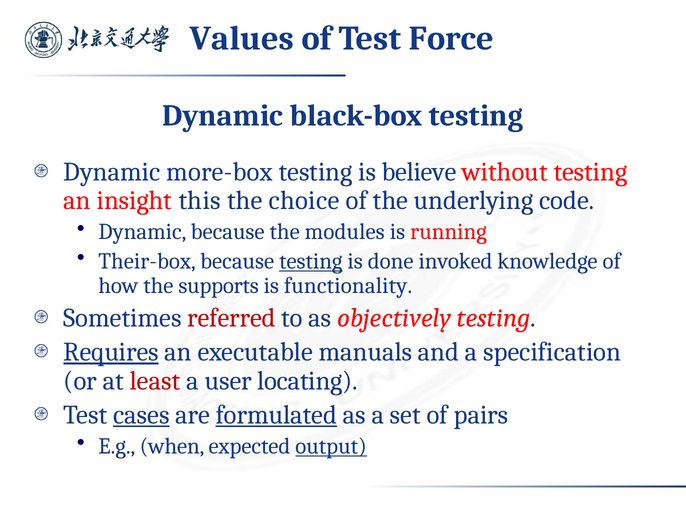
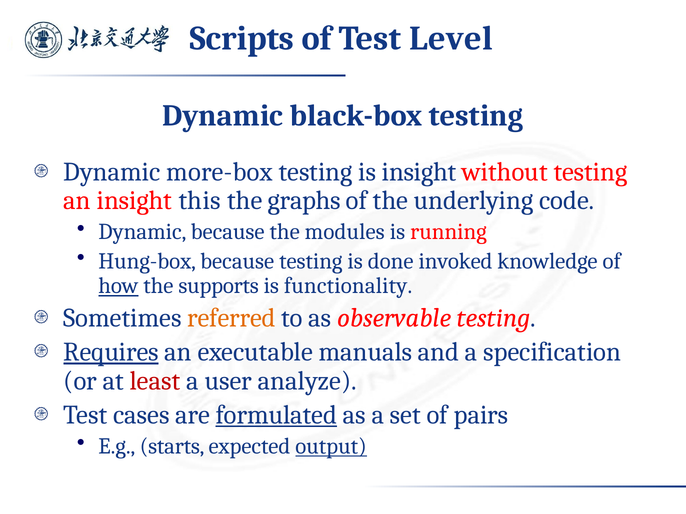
Values: Values -> Scripts
Force: Force -> Level
is believe: believe -> insight
choice: choice -> graphs
Their-box: Their-box -> Hung-box
testing at (311, 261) underline: present -> none
how underline: none -> present
referred colour: red -> orange
objectively: objectively -> observable
locating: locating -> analyze
cases underline: present -> none
when: when -> starts
